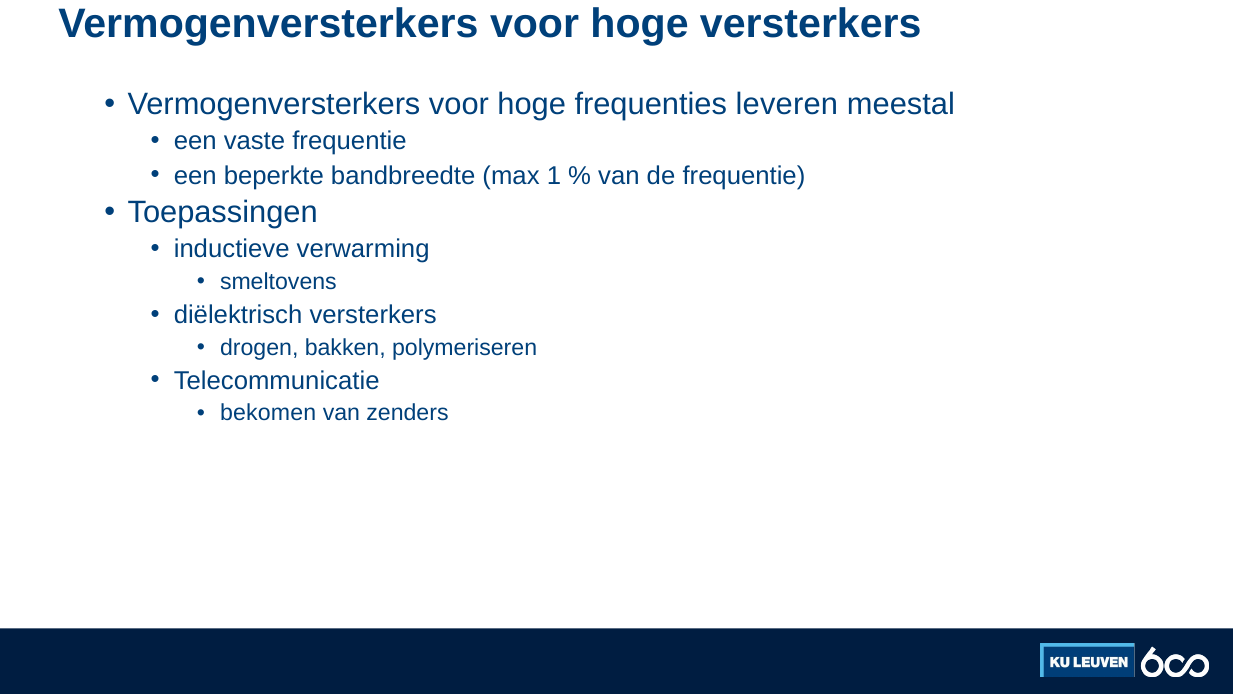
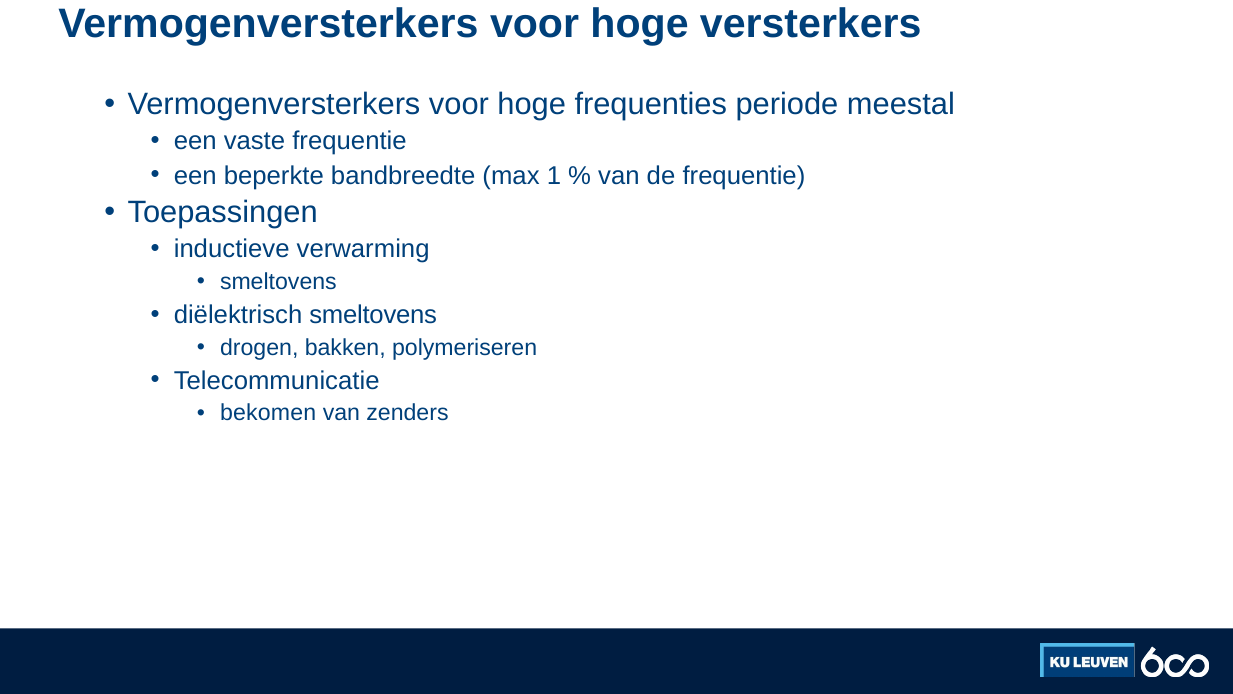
leveren: leveren -> periode
diëlektrisch versterkers: versterkers -> smeltovens
